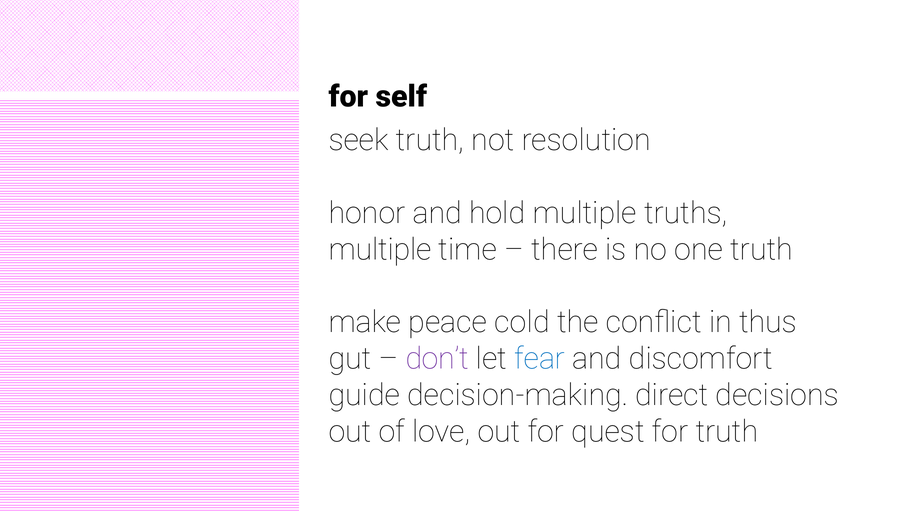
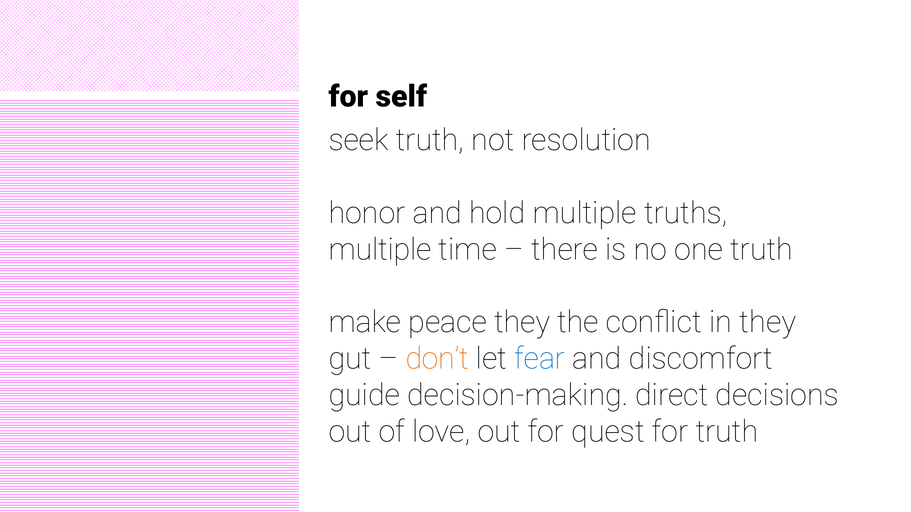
peace cold: cold -> they
in thus: thus -> they
don’t colour: purple -> orange
